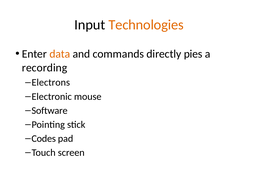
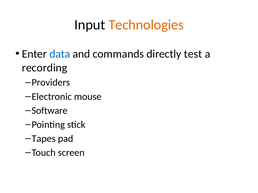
data colour: orange -> blue
pies: pies -> test
Electrons: Electrons -> Providers
Codes: Codes -> Tapes
